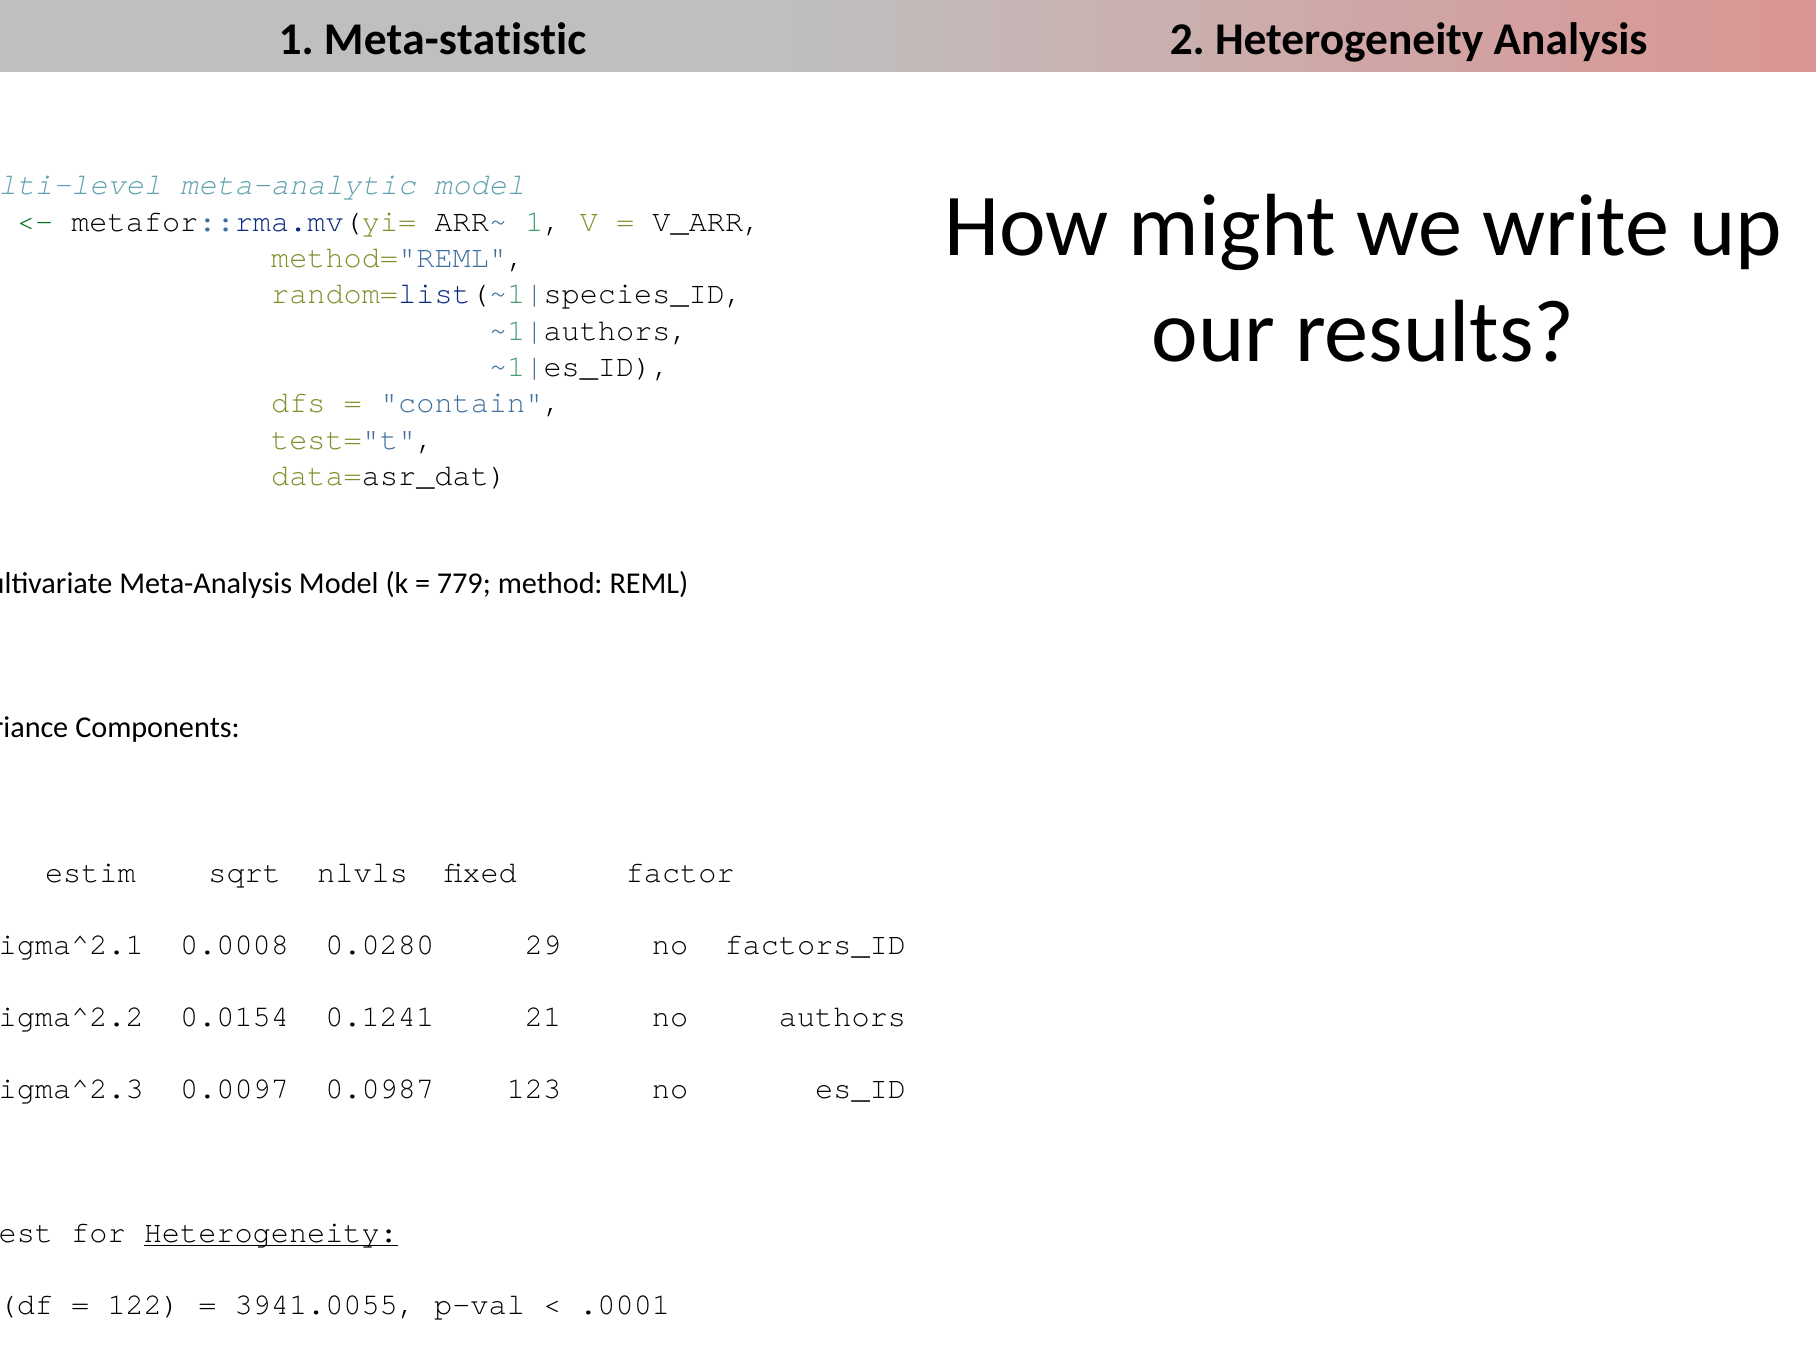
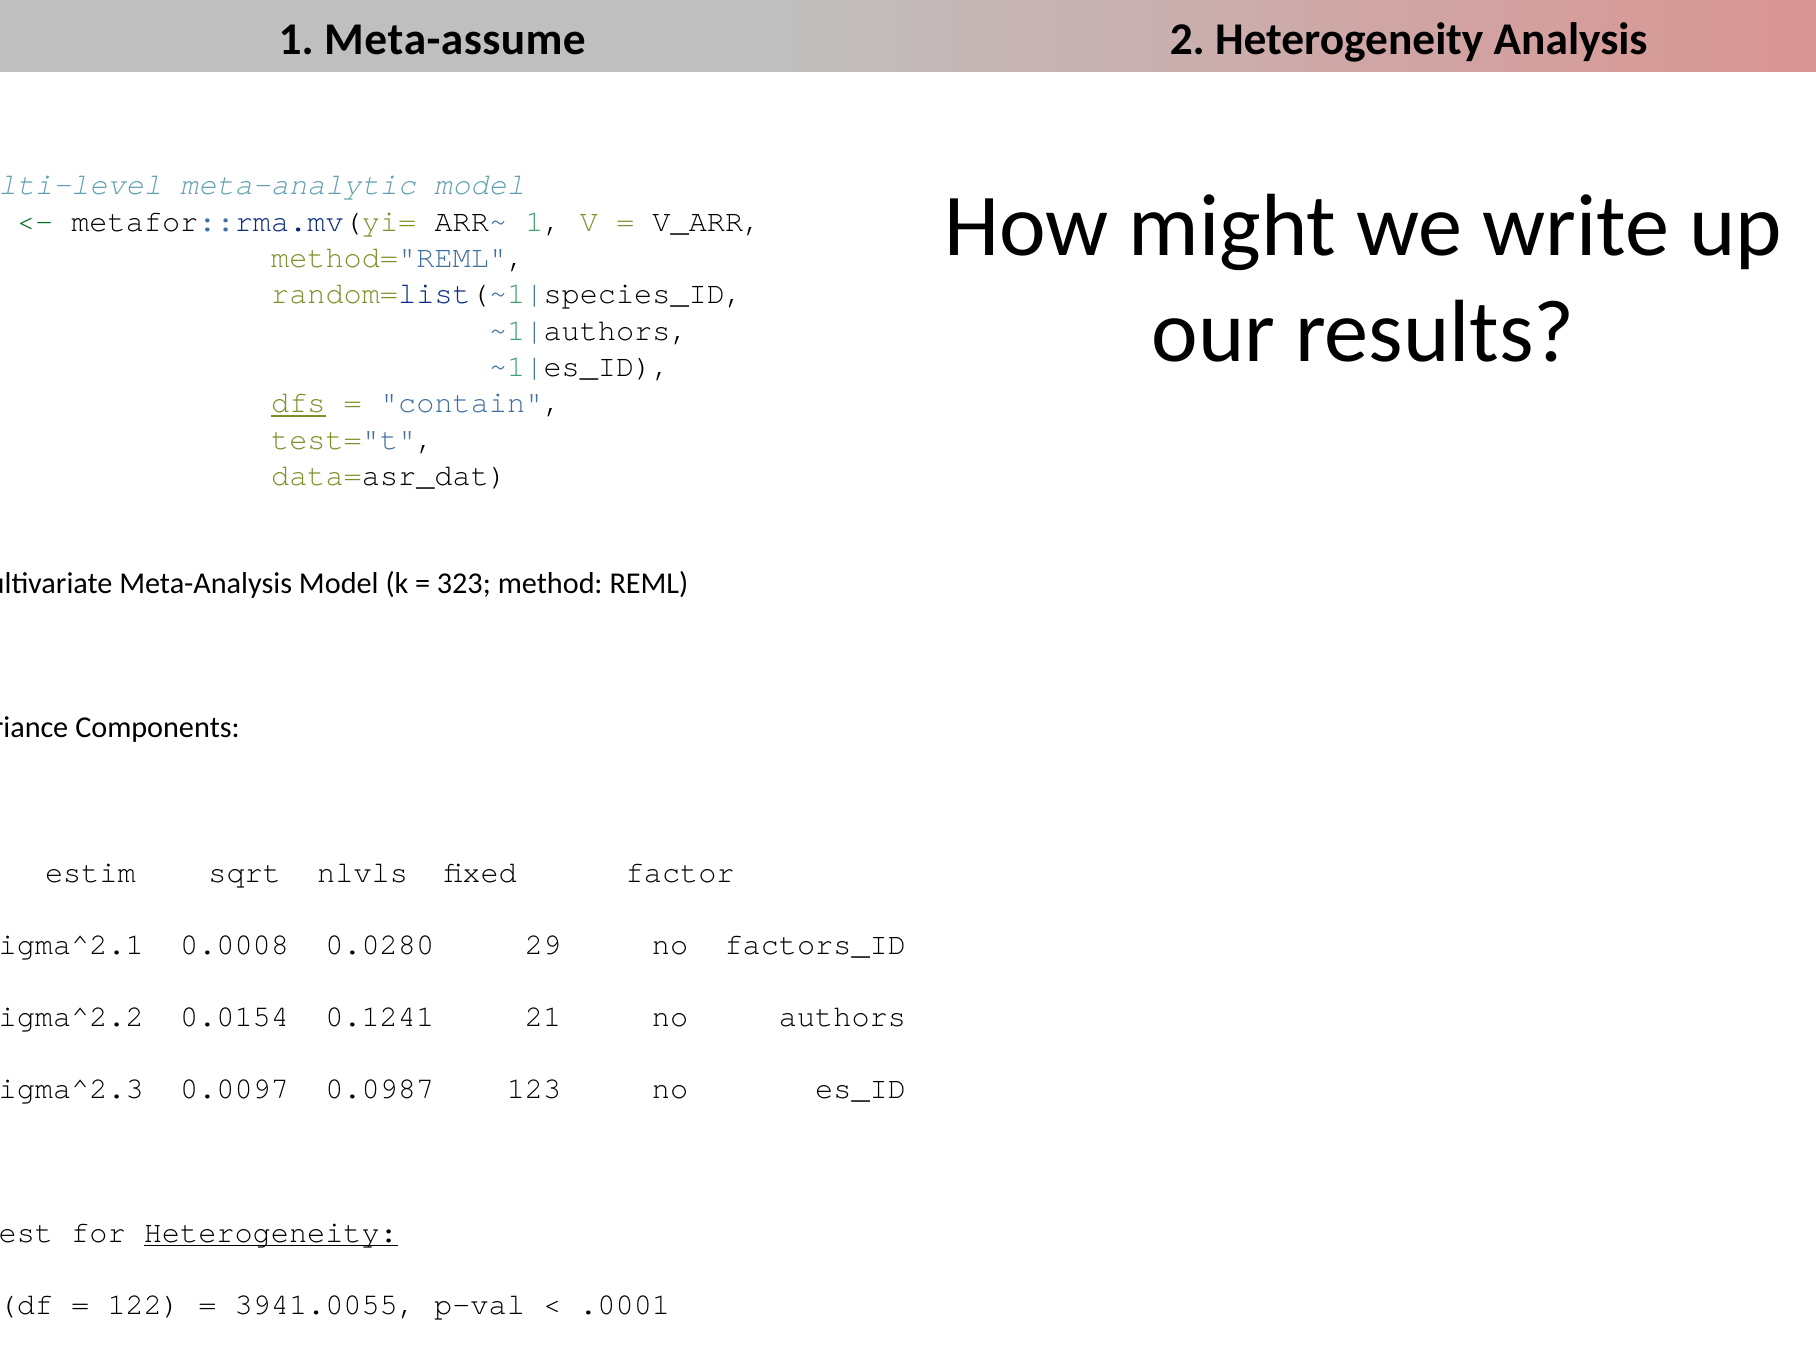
Meta-statistic: Meta-statistic -> Meta-assume
dfs underline: none -> present
779: 779 -> 323
